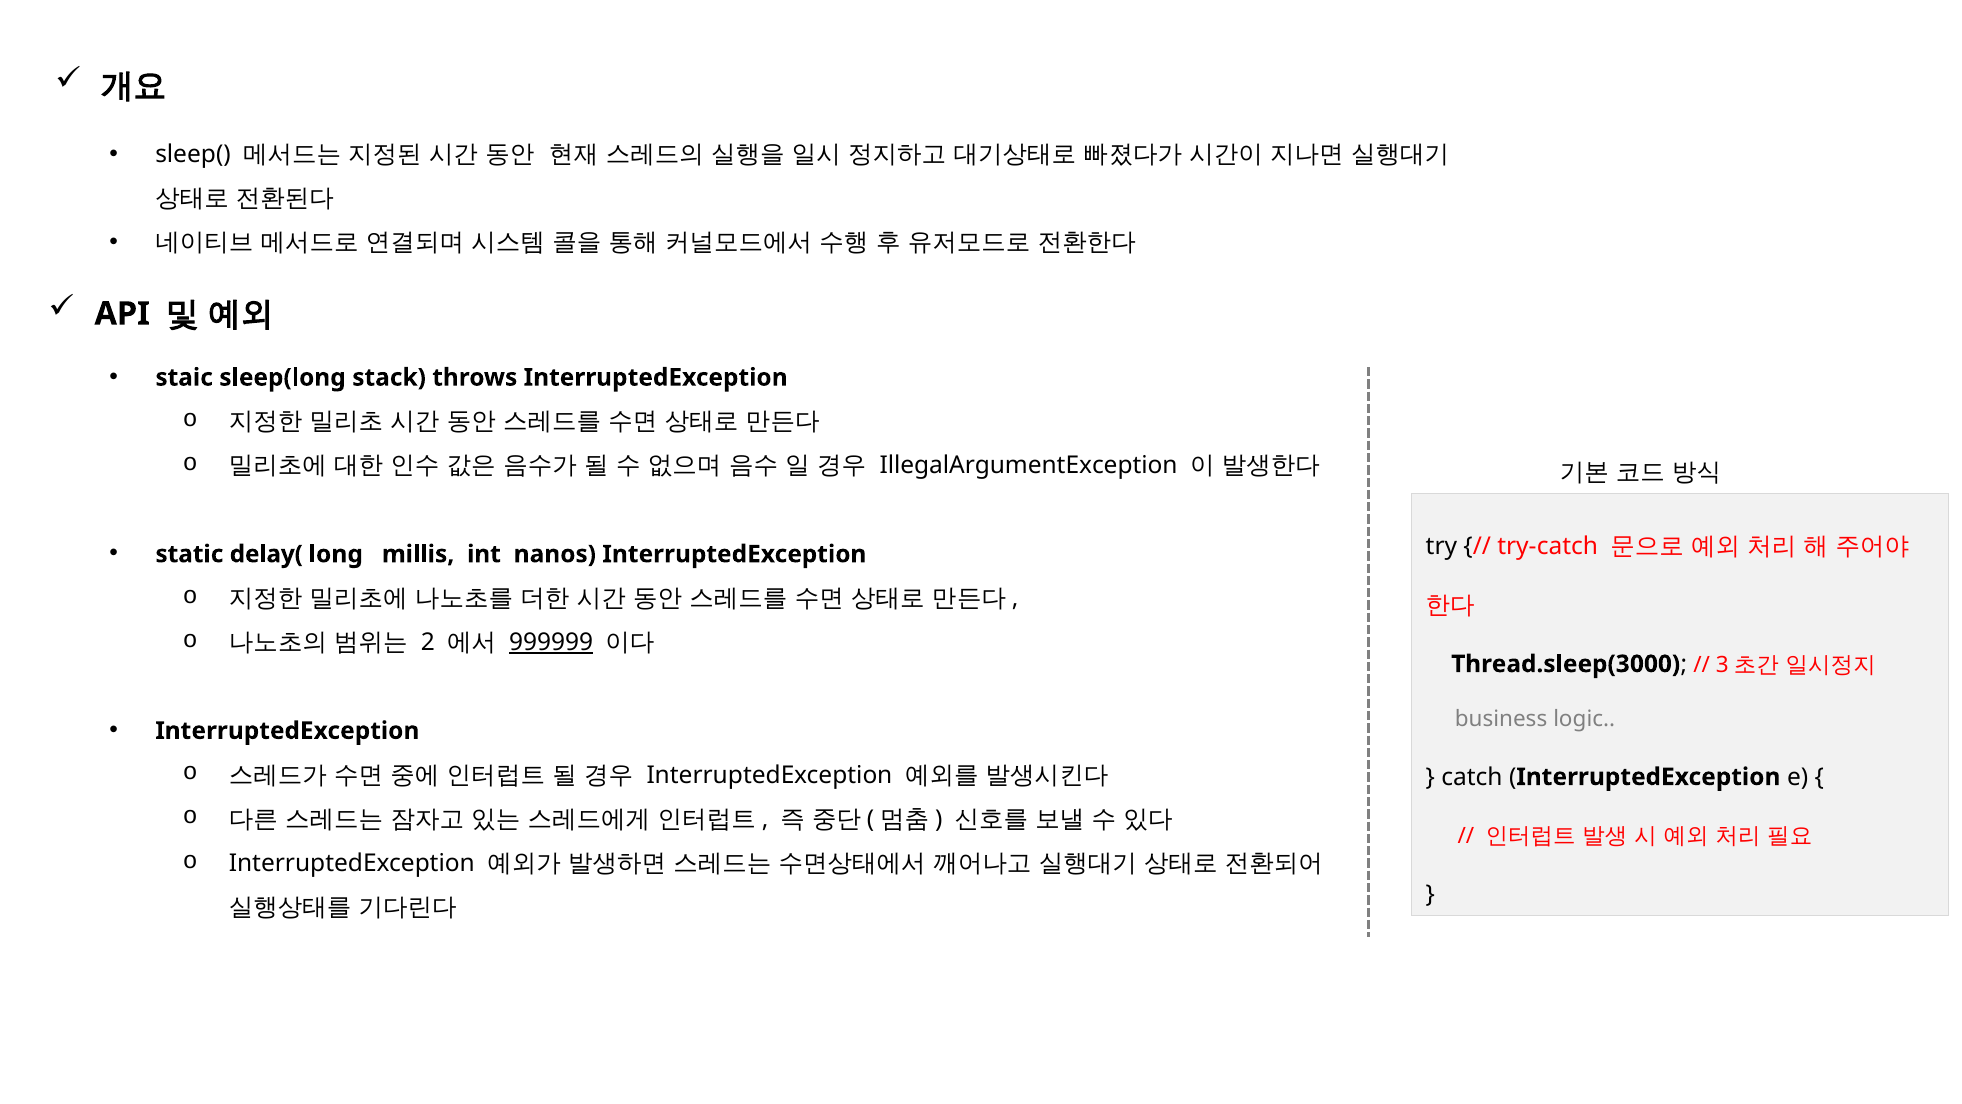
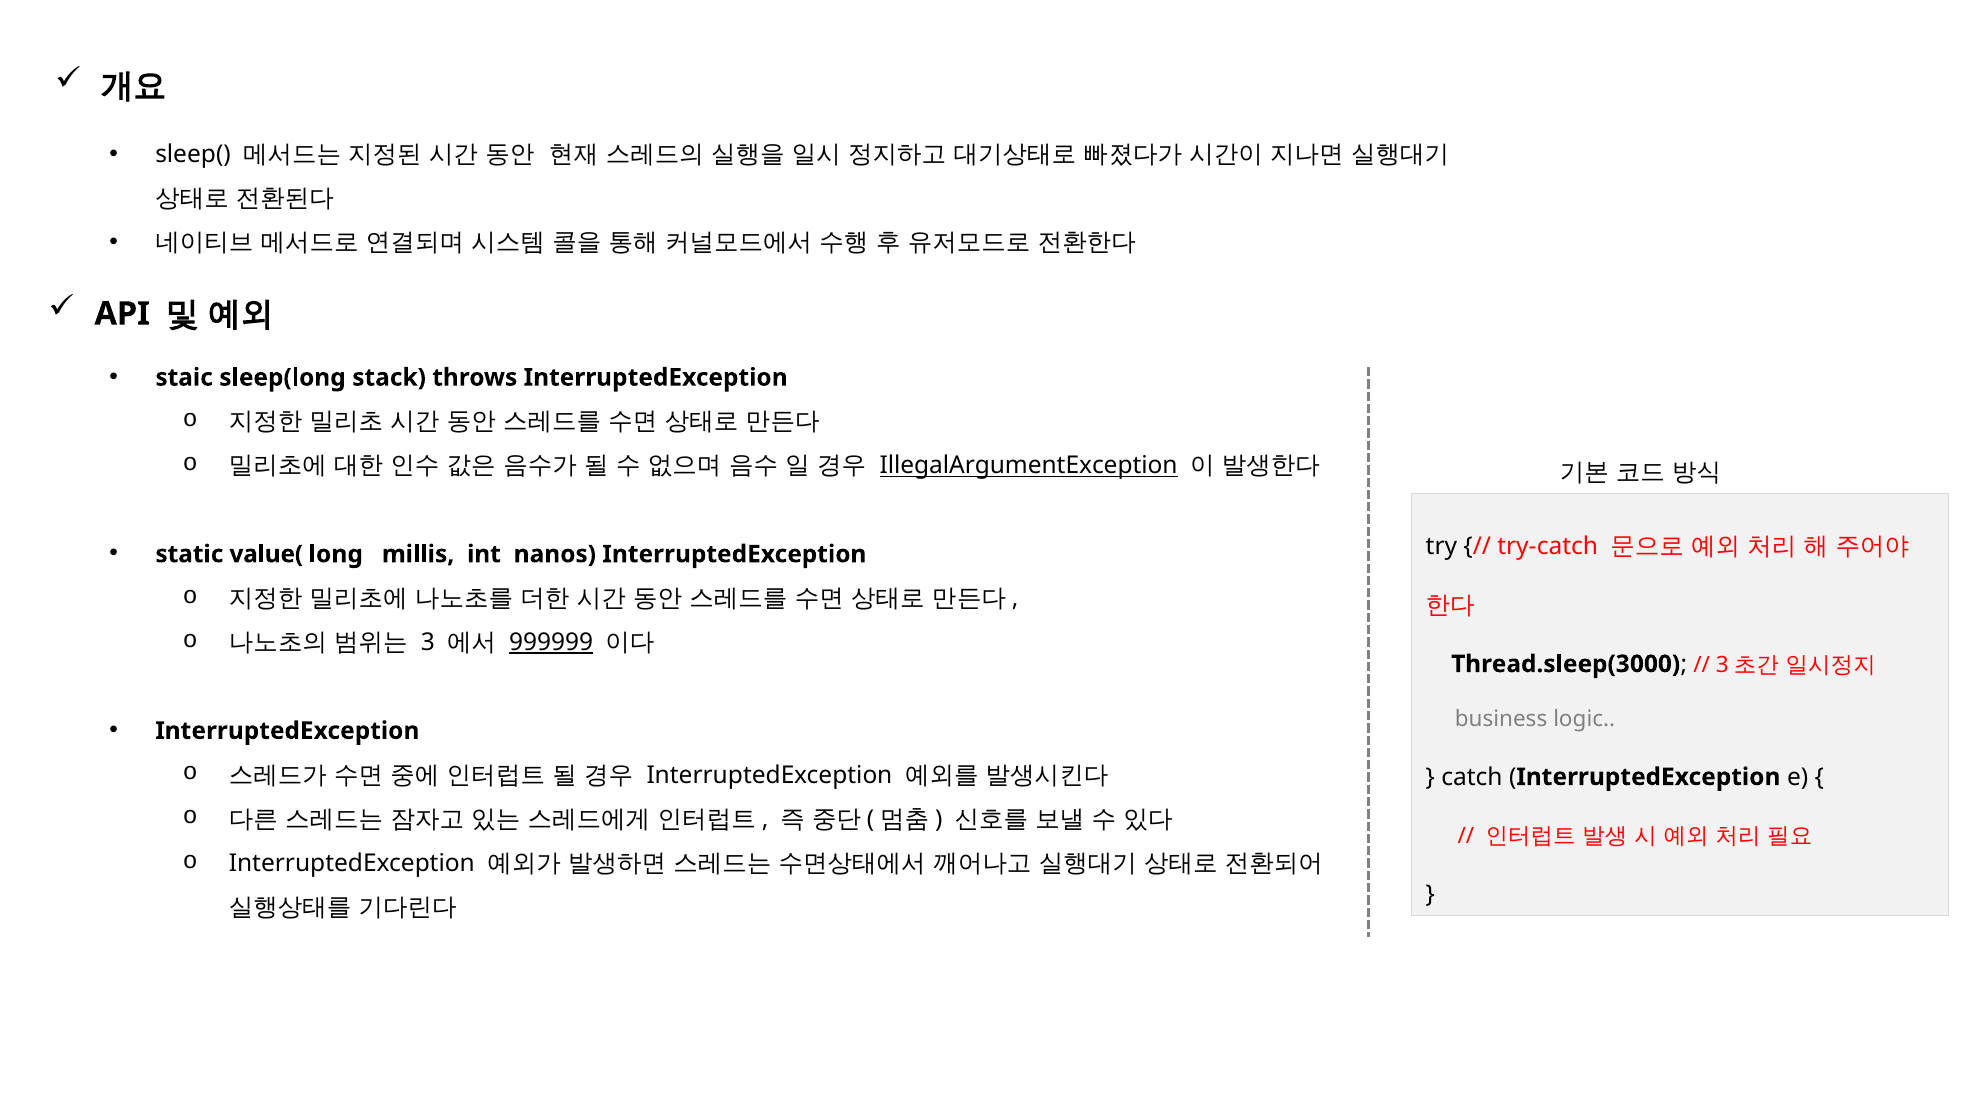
IllegalArgumentException underline: none -> present
delay(: delay( -> value(
2: 2 -> 3
